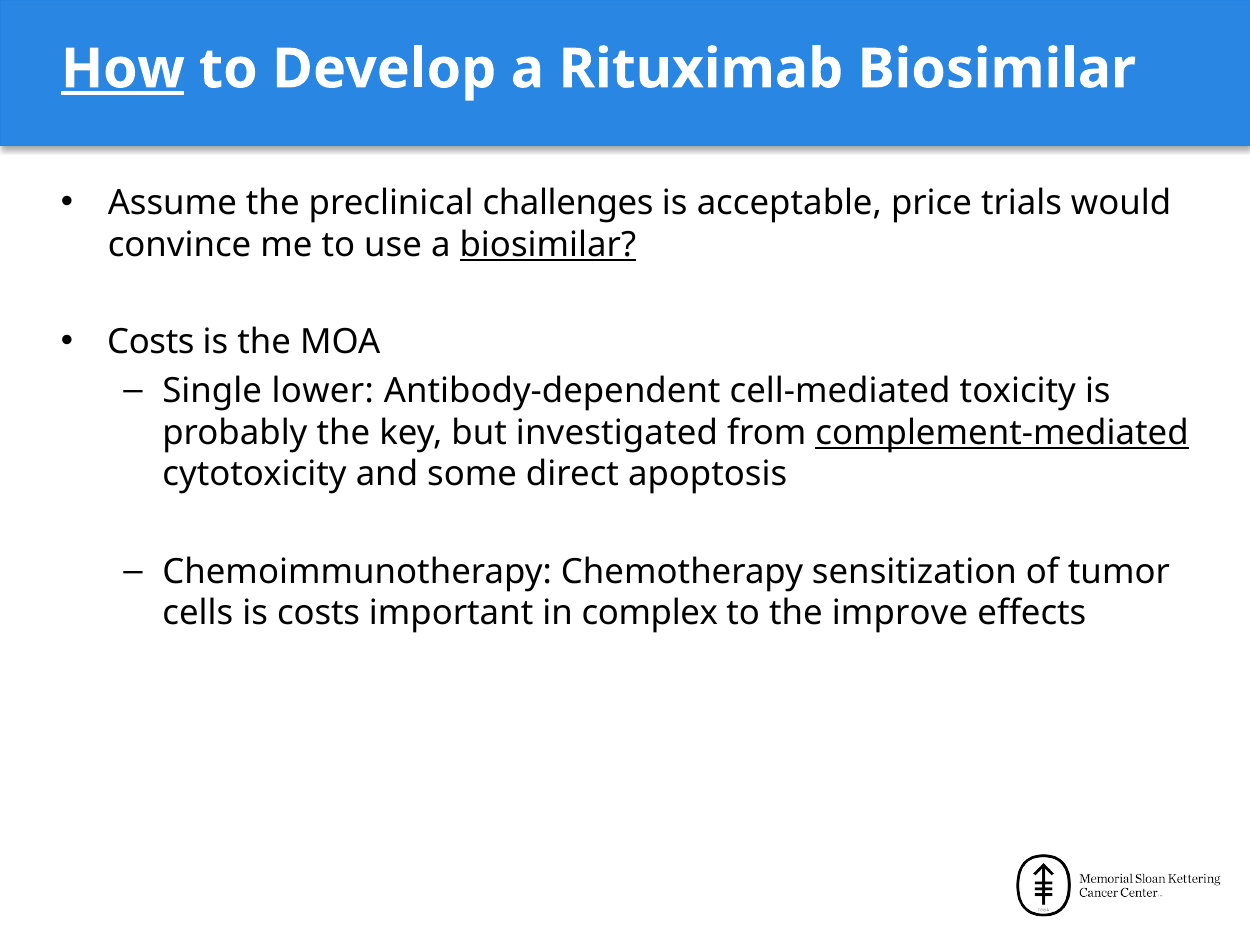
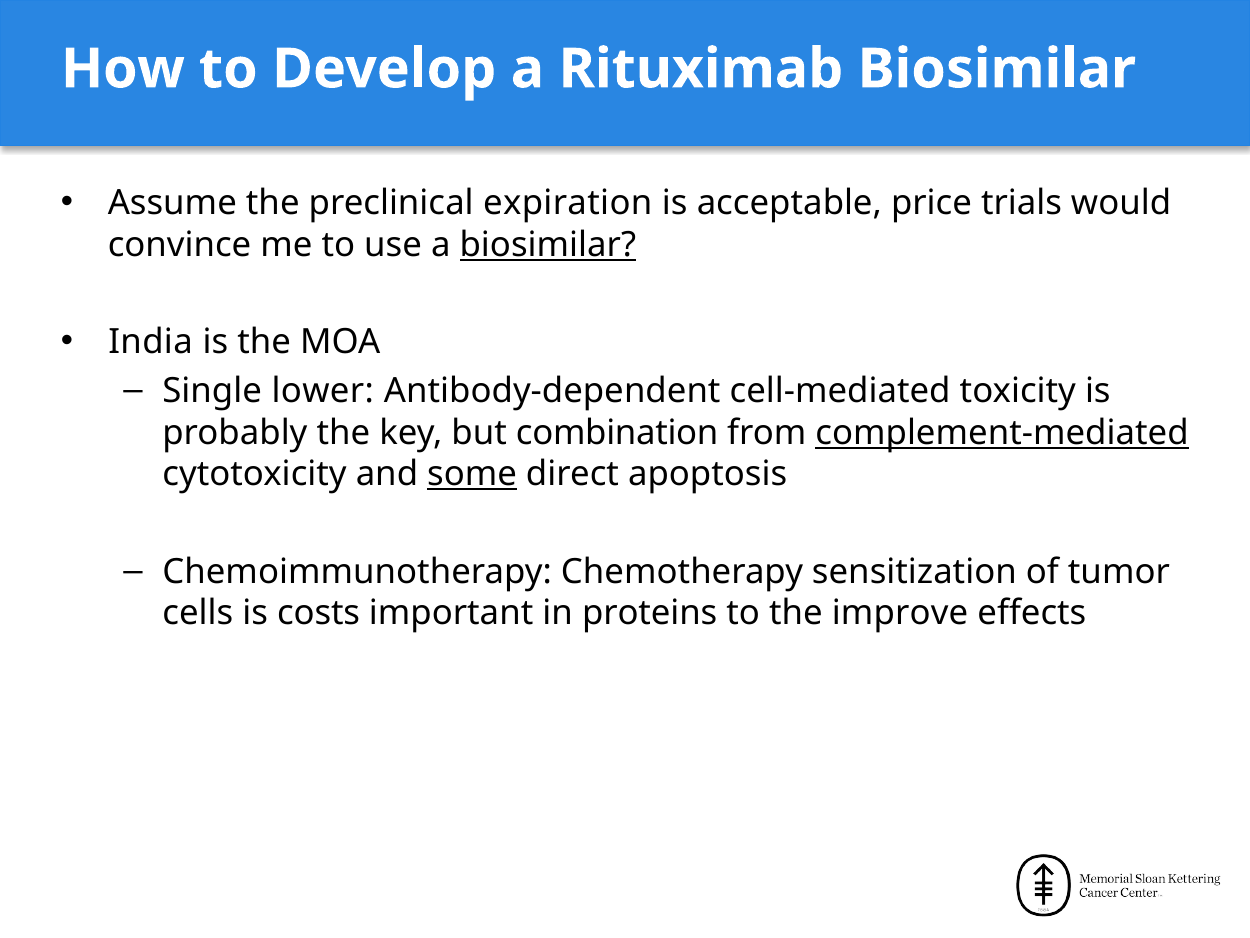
How underline: present -> none
challenges: challenges -> expiration
Costs at (151, 342): Costs -> India
investigated: investigated -> combination
some underline: none -> present
complex: complex -> proteins
